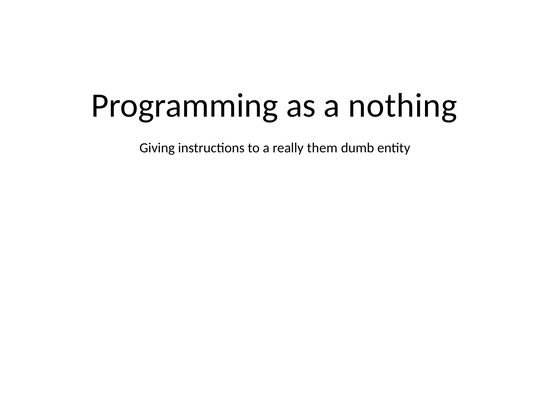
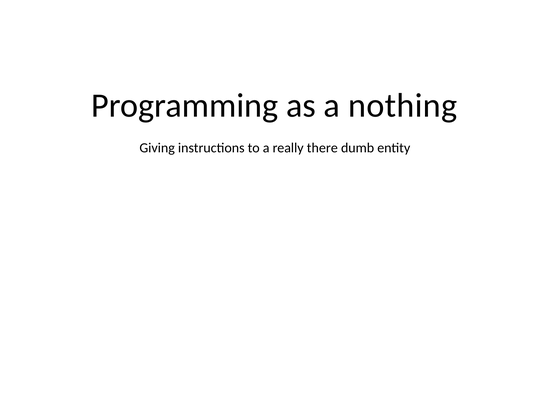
them: them -> there
